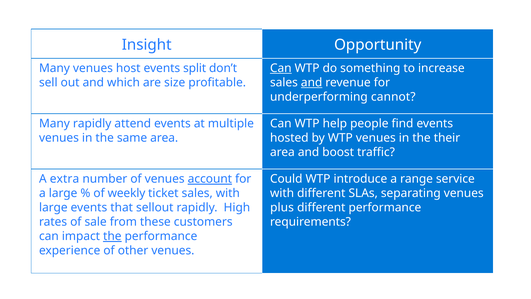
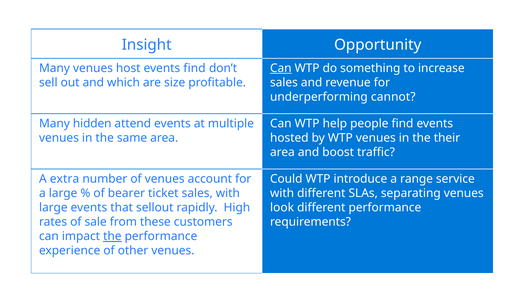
events split: split -> find
and at (312, 83) underline: present -> none
Many rapidly: rapidly -> hidden
account underline: present -> none
weekly: weekly -> bearer
plus: plus -> look
